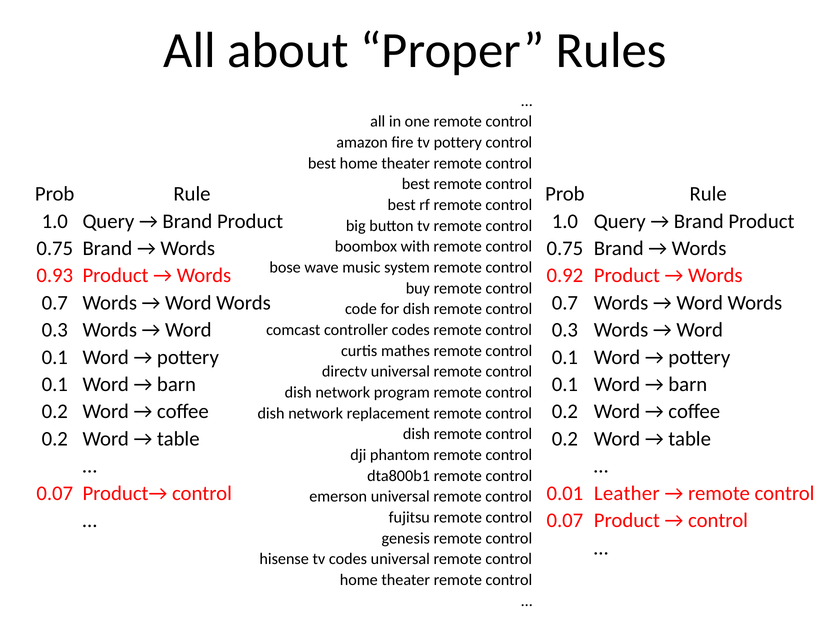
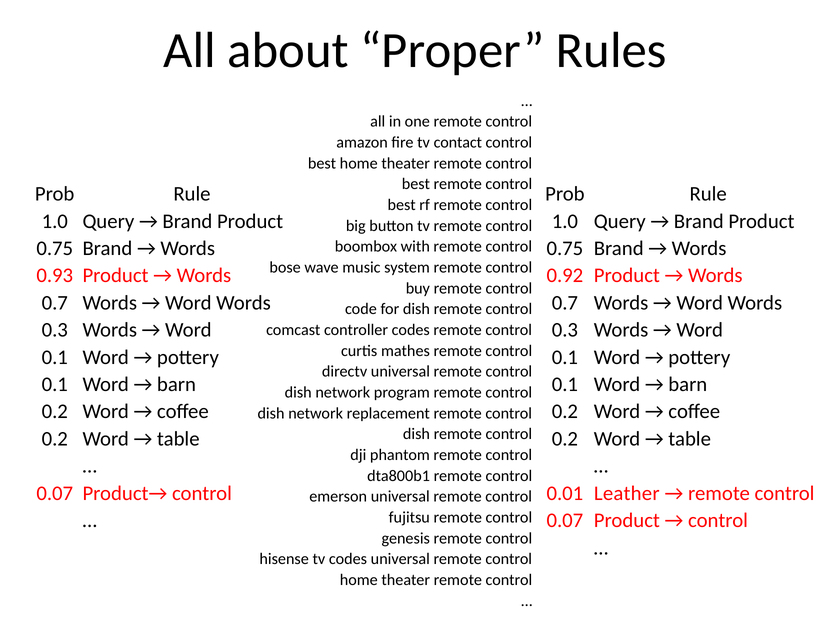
tv pottery: pottery -> contact
